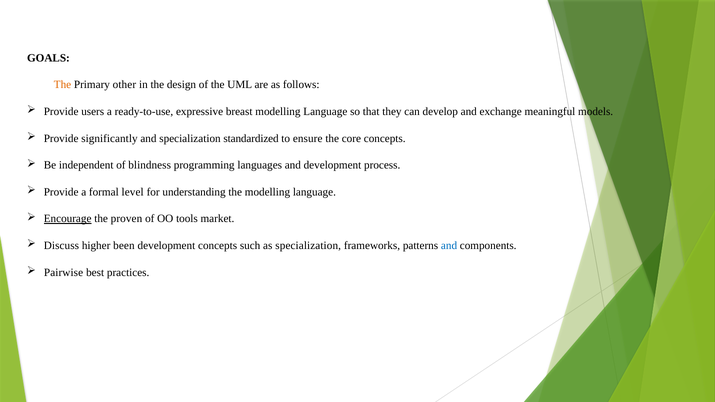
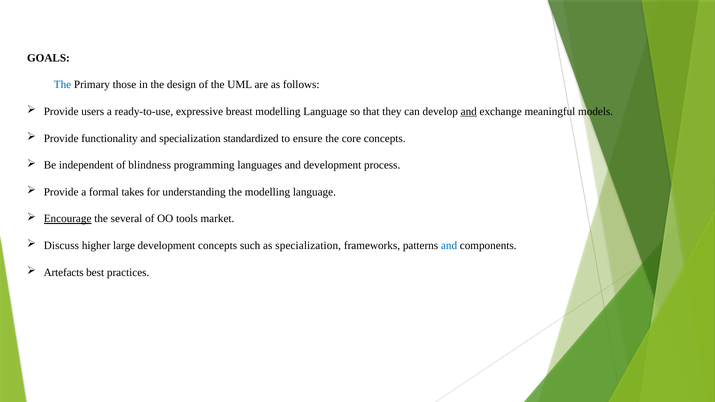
The at (63, 85) colour: orange -> blue
other: other -> those
and at (469, 112) underline: none -> present
significantly: significantly -> functionality
level: level -> takes
proven: proven -> several
been: been -> large
Pairwise: Pairwise -> Artefacts
